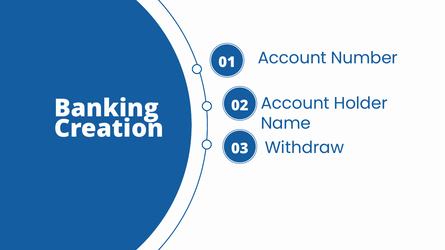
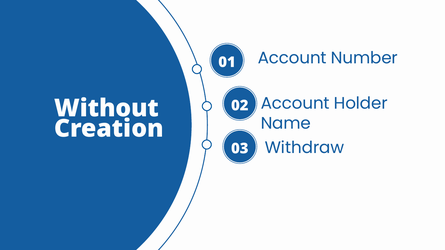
Banking: Banking -> Without
